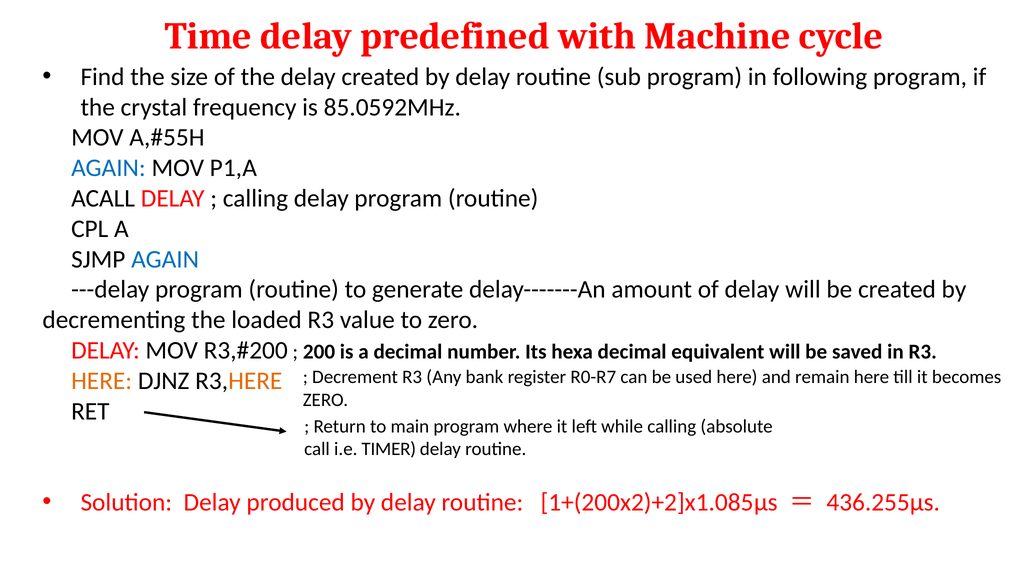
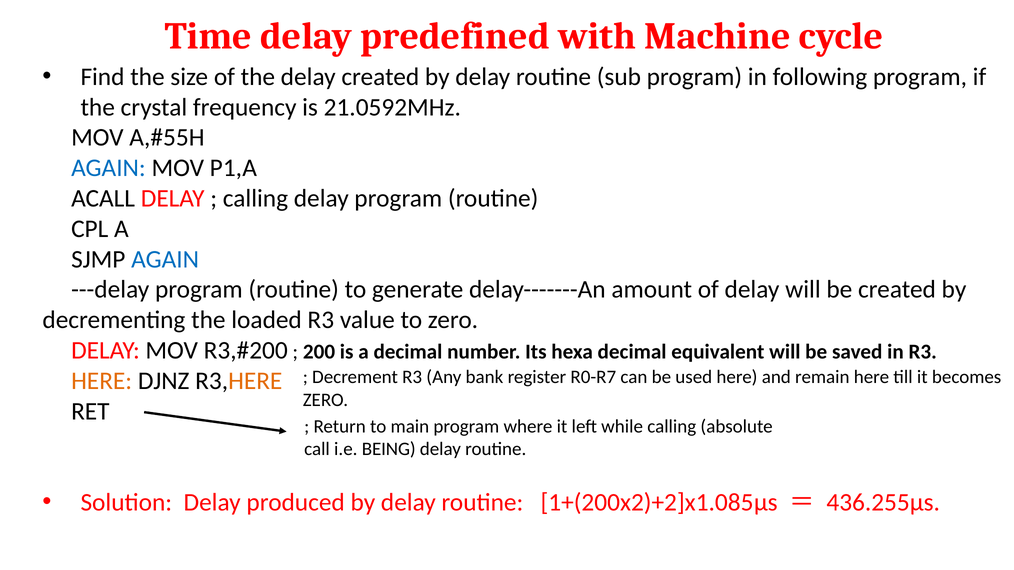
85.0592MHz: 85.0592MHz -> 21.0592MHz
TIMER: TIMER -> BEING
